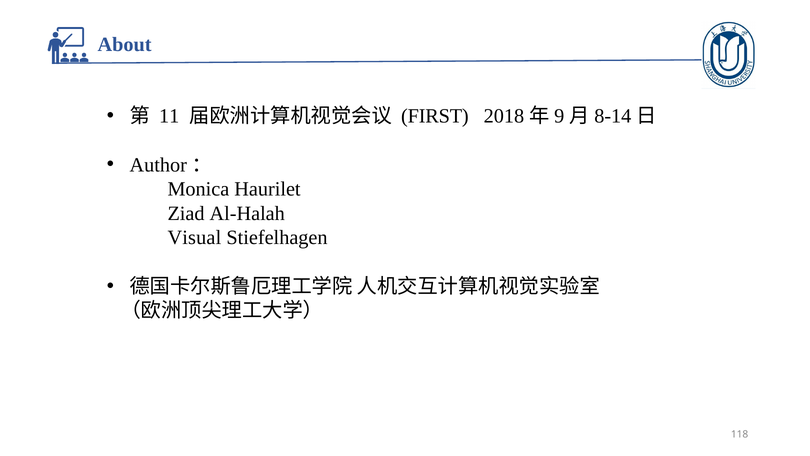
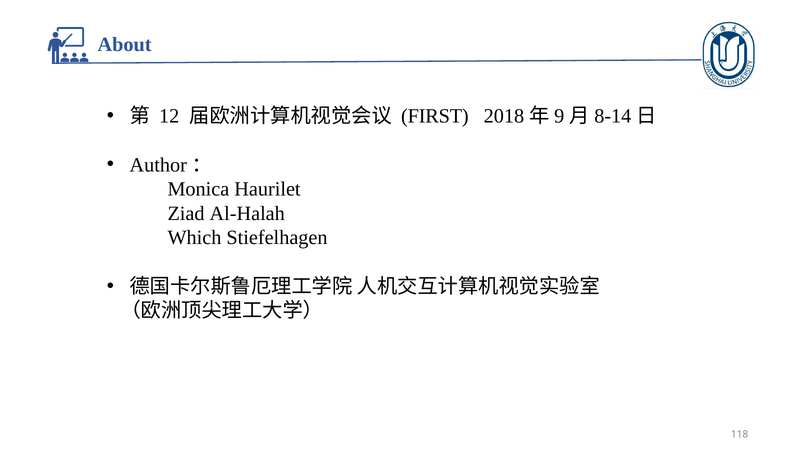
11: 11 -> 12
Visual: Visual -> Which
